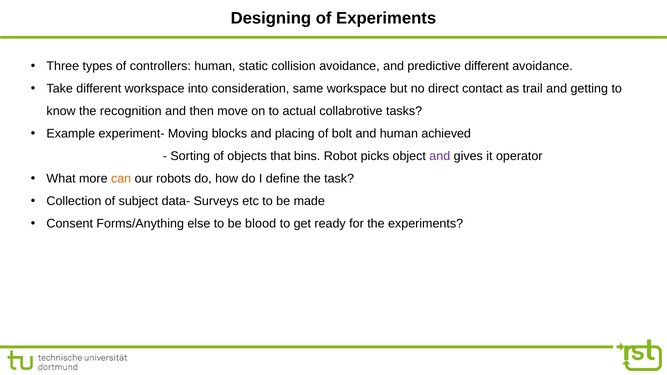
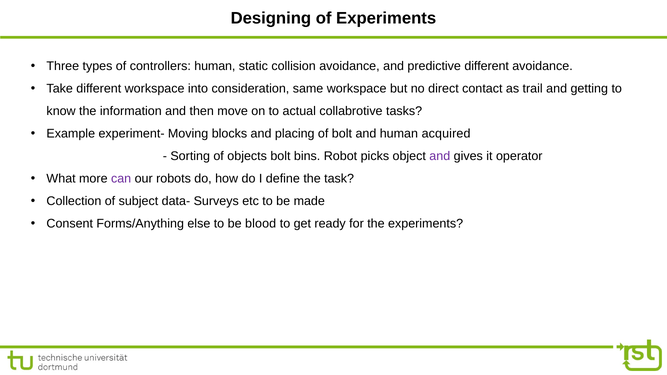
recognition: recognition -> information
achieved: achieved -> acquired
objects that: that -> bolt
can colour: orange -> purple
